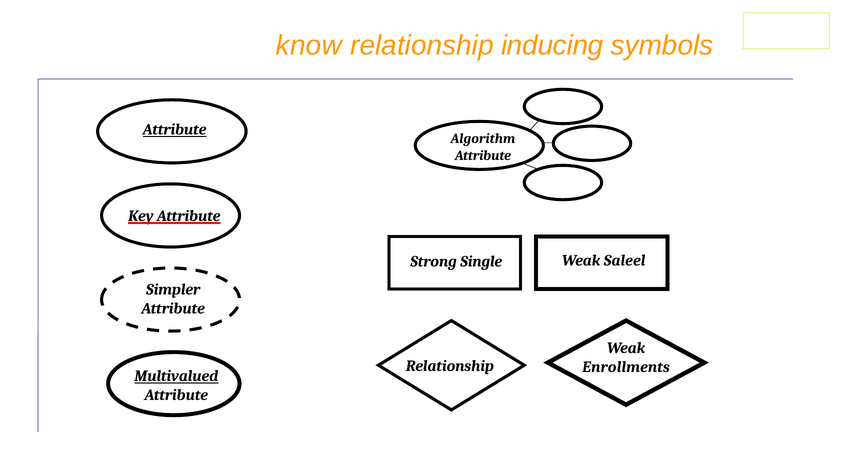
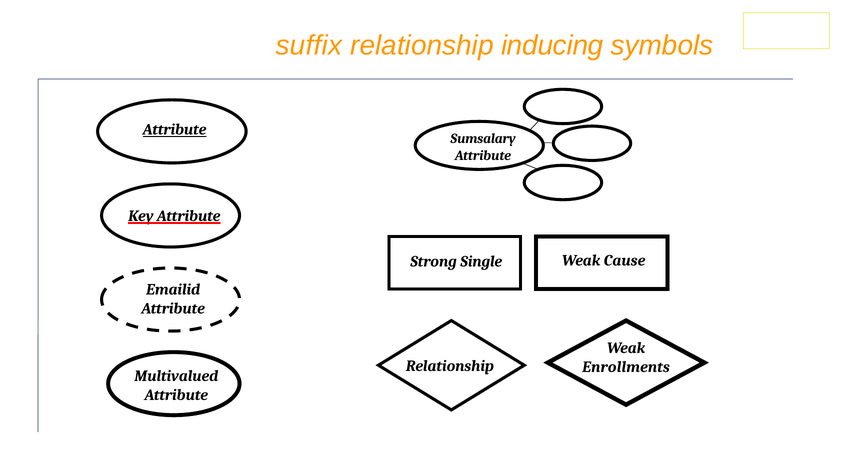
know: know -> suffix
Algorithm: Algorithm -> Sumsalary
Saleel: Saleel -> Cause
Simpler: Simpler -> Emailid
Multivalued underline: present -> none
